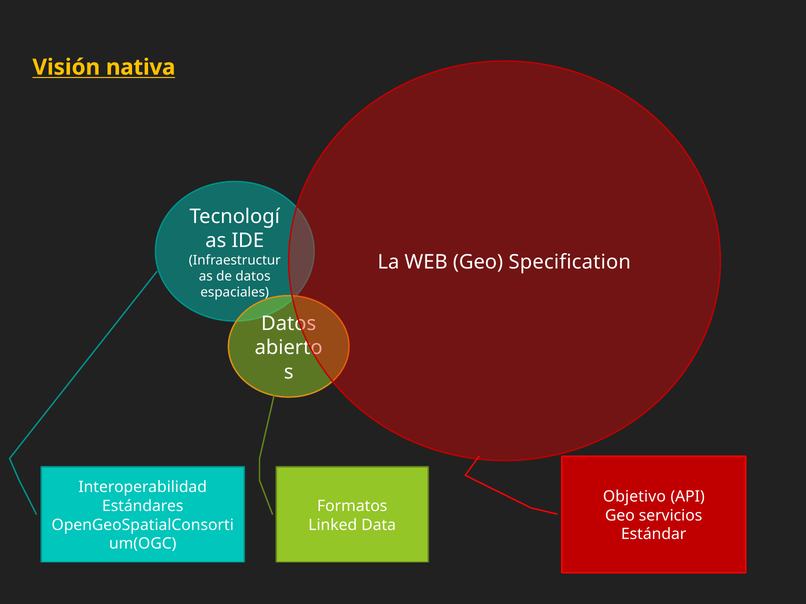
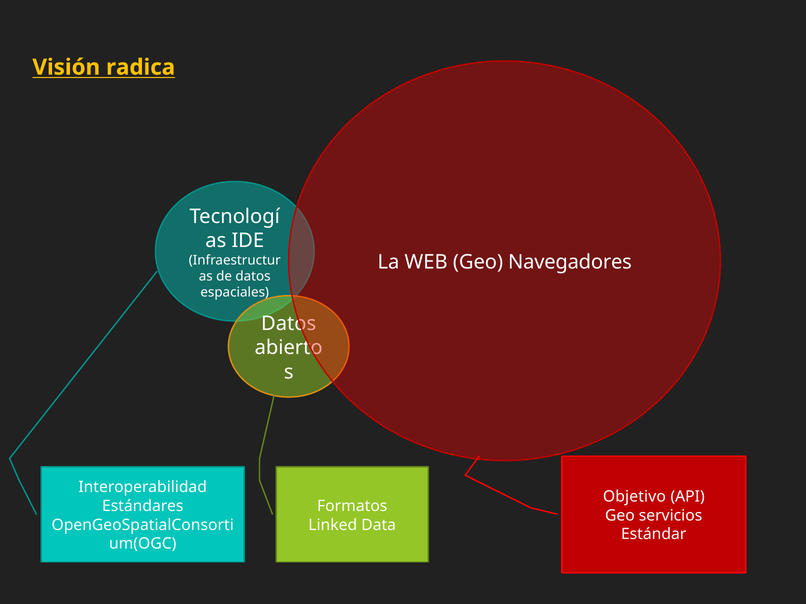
nativa: nativa -> radica
Specification: Specification -> Navegadores
